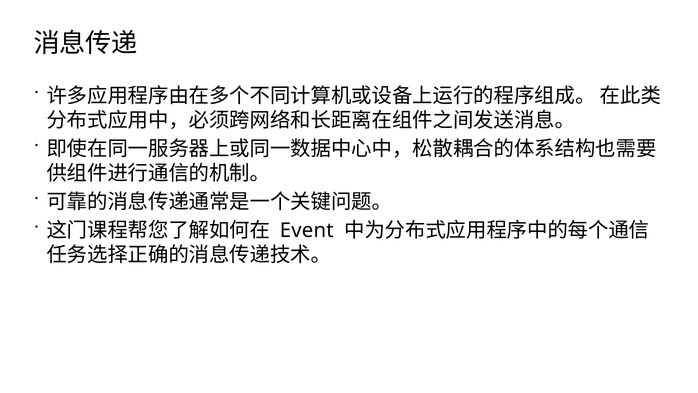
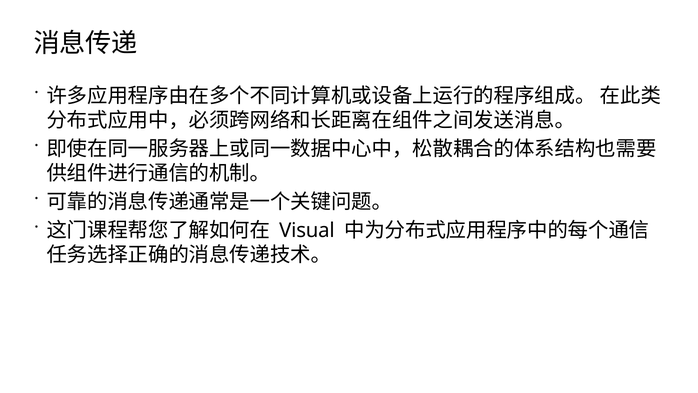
Event: Event -> Visual
